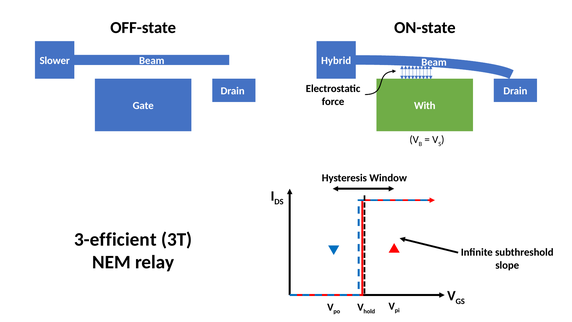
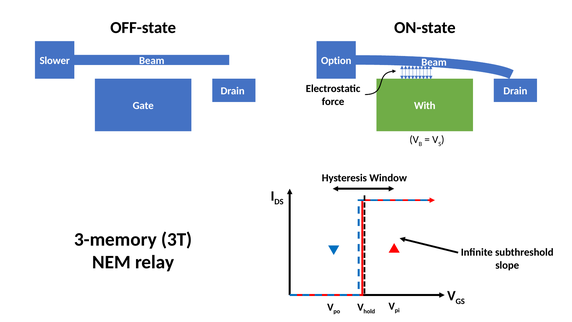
Hybrid: Hybrid -> Option
3-efficient: 3-efficient -> 3-memory
